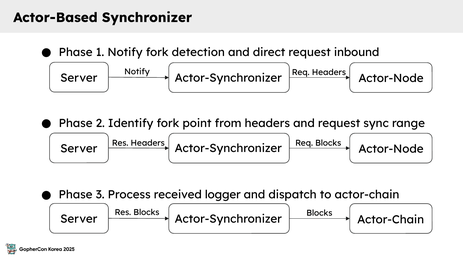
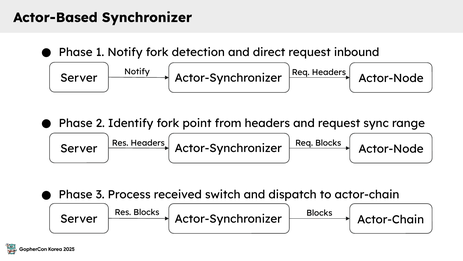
logger: logger -> switch
